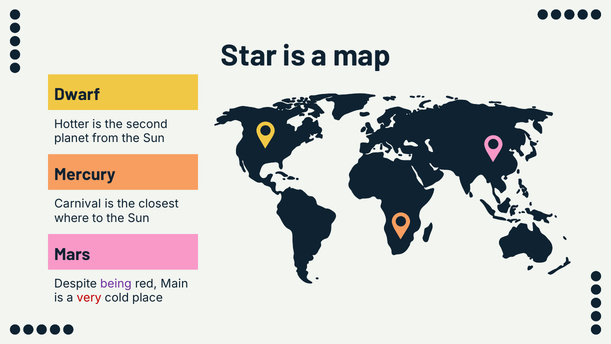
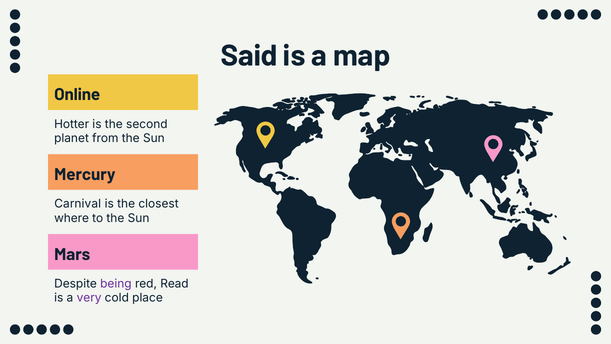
Star: Star -> Said
Dwarf: Dwarf -> Online
Main: Main -> Read
very colour: red -> purple
